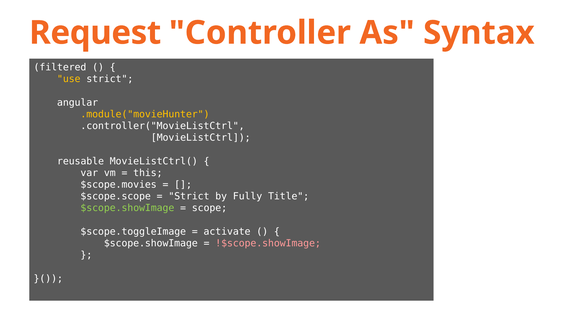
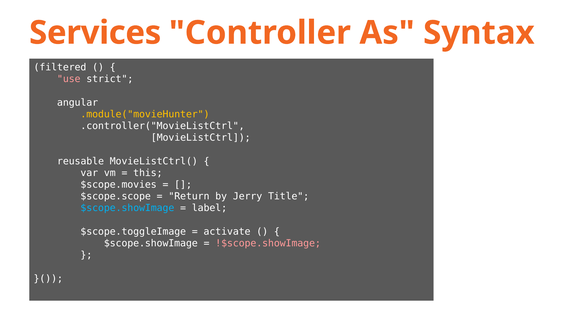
Request: Request -> Services
use colour: yellow -> pink
Strict at (189, 196): Strict -> Return
Fully: Fully -> Jerry
$scope.showImage at (127, 208) colour: light green -> light blue
scope: scope -> label
